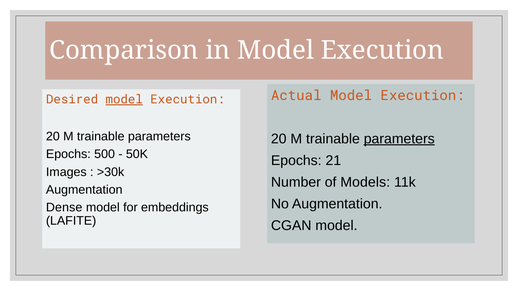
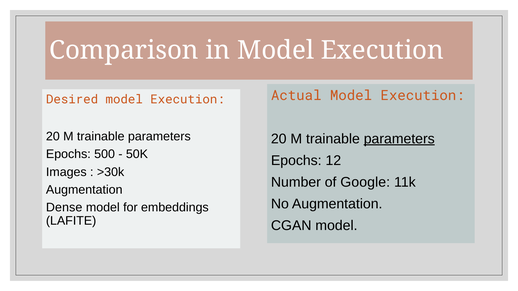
model at (124, 100) underline: present -> none
21: 21 -> 12
Models: Models -> Google
